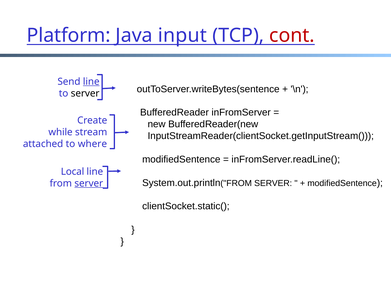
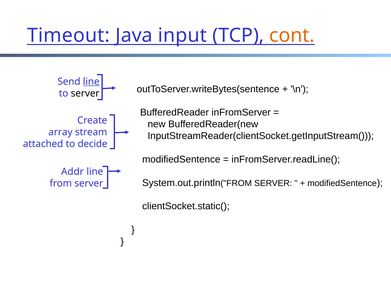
Platform: Platform -> Timeout
cont colour: red -> orange
while: while -> array
where: where -> decide
Local: Local -> Addr
server at (89, 184) underline: present -> none
